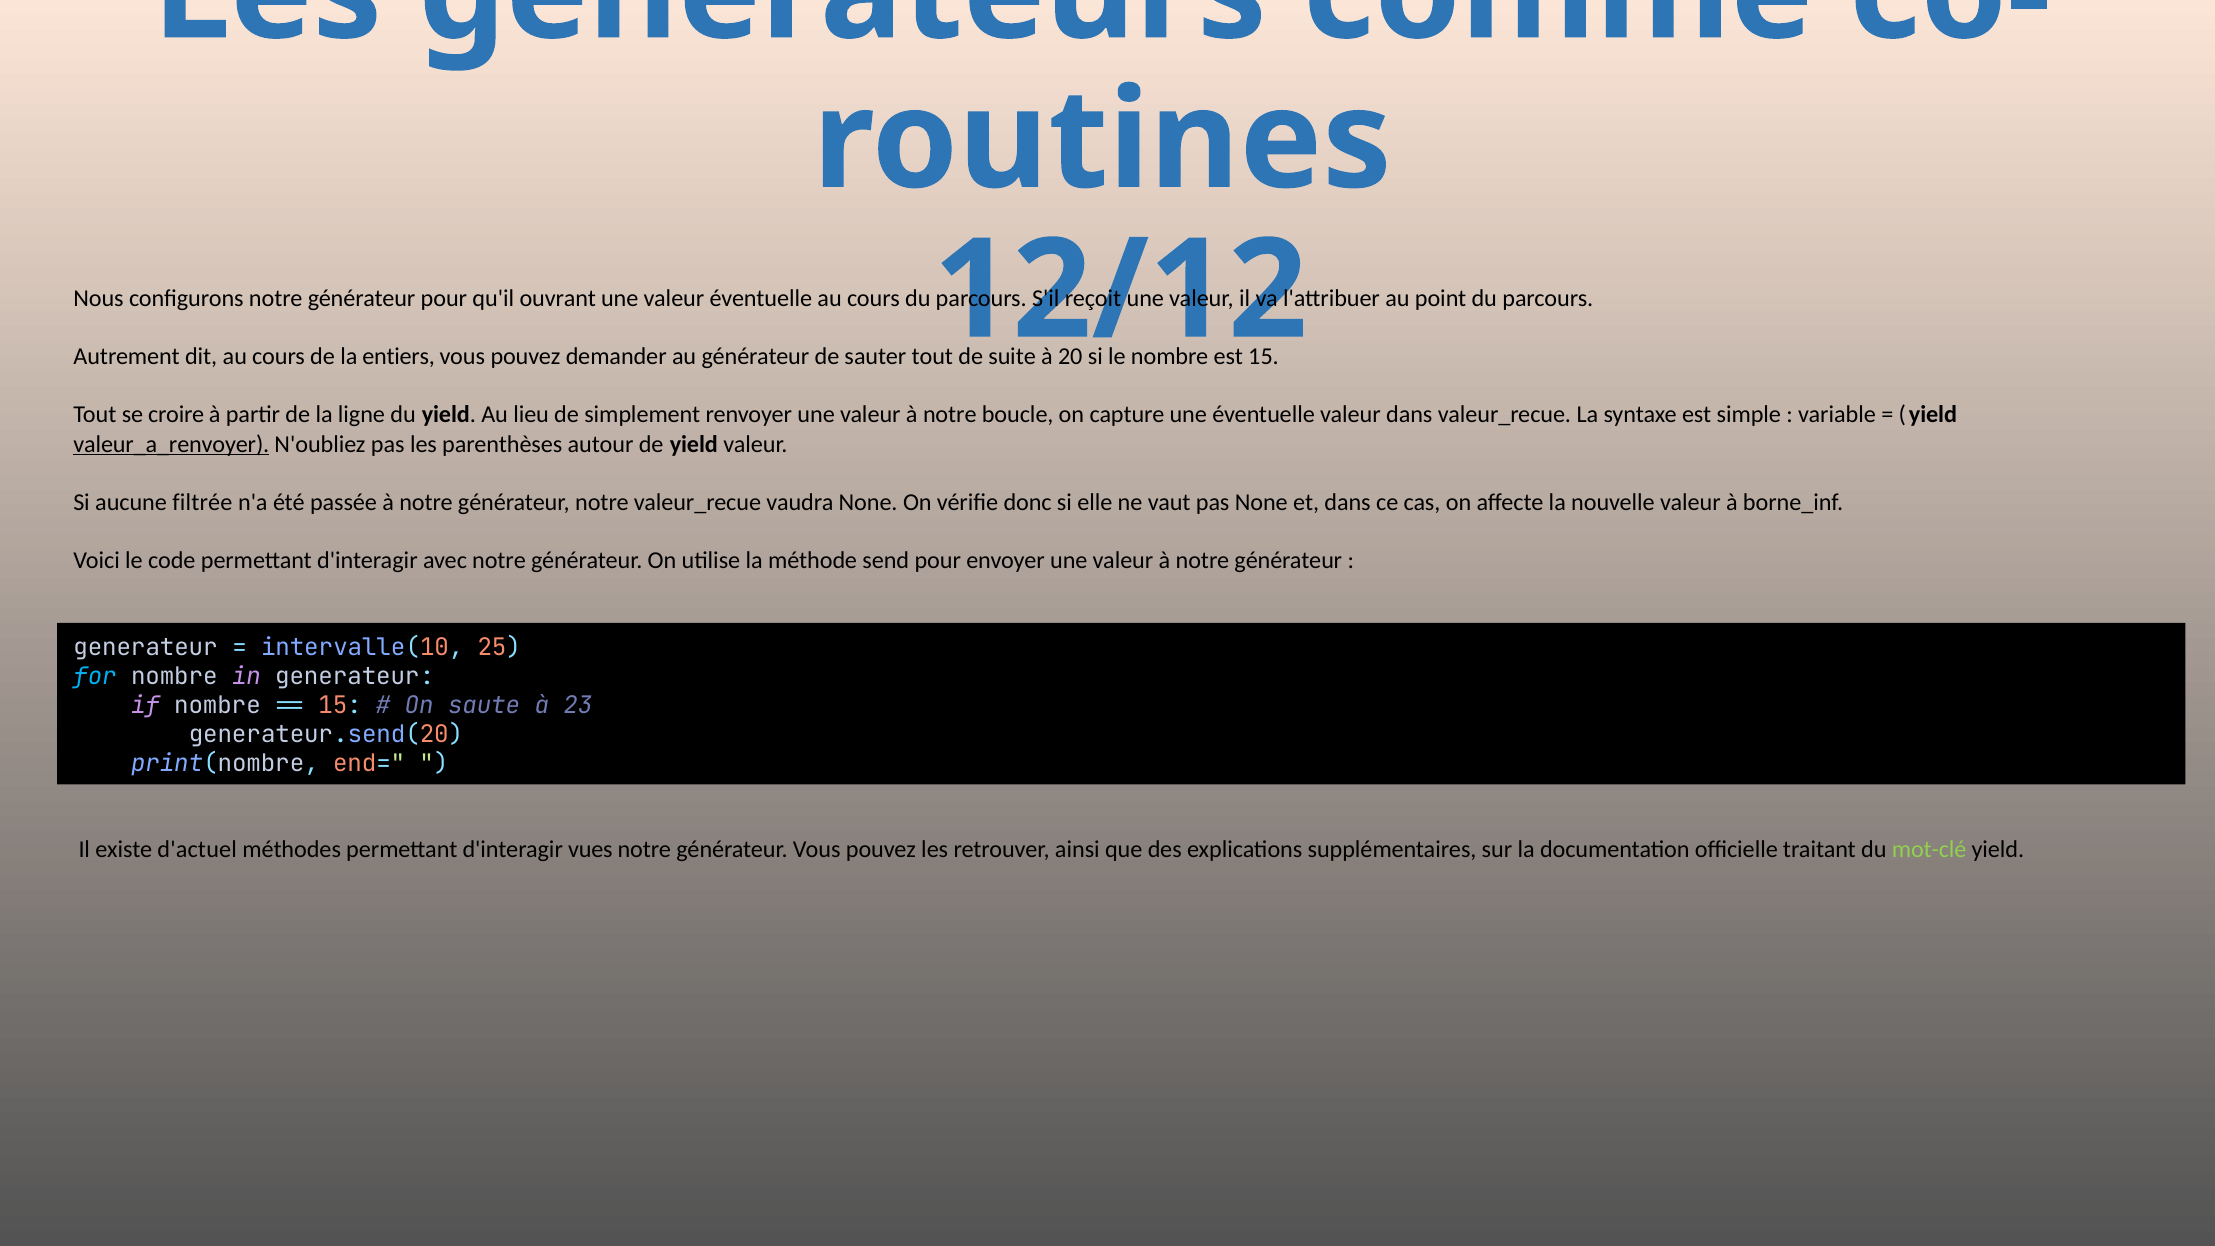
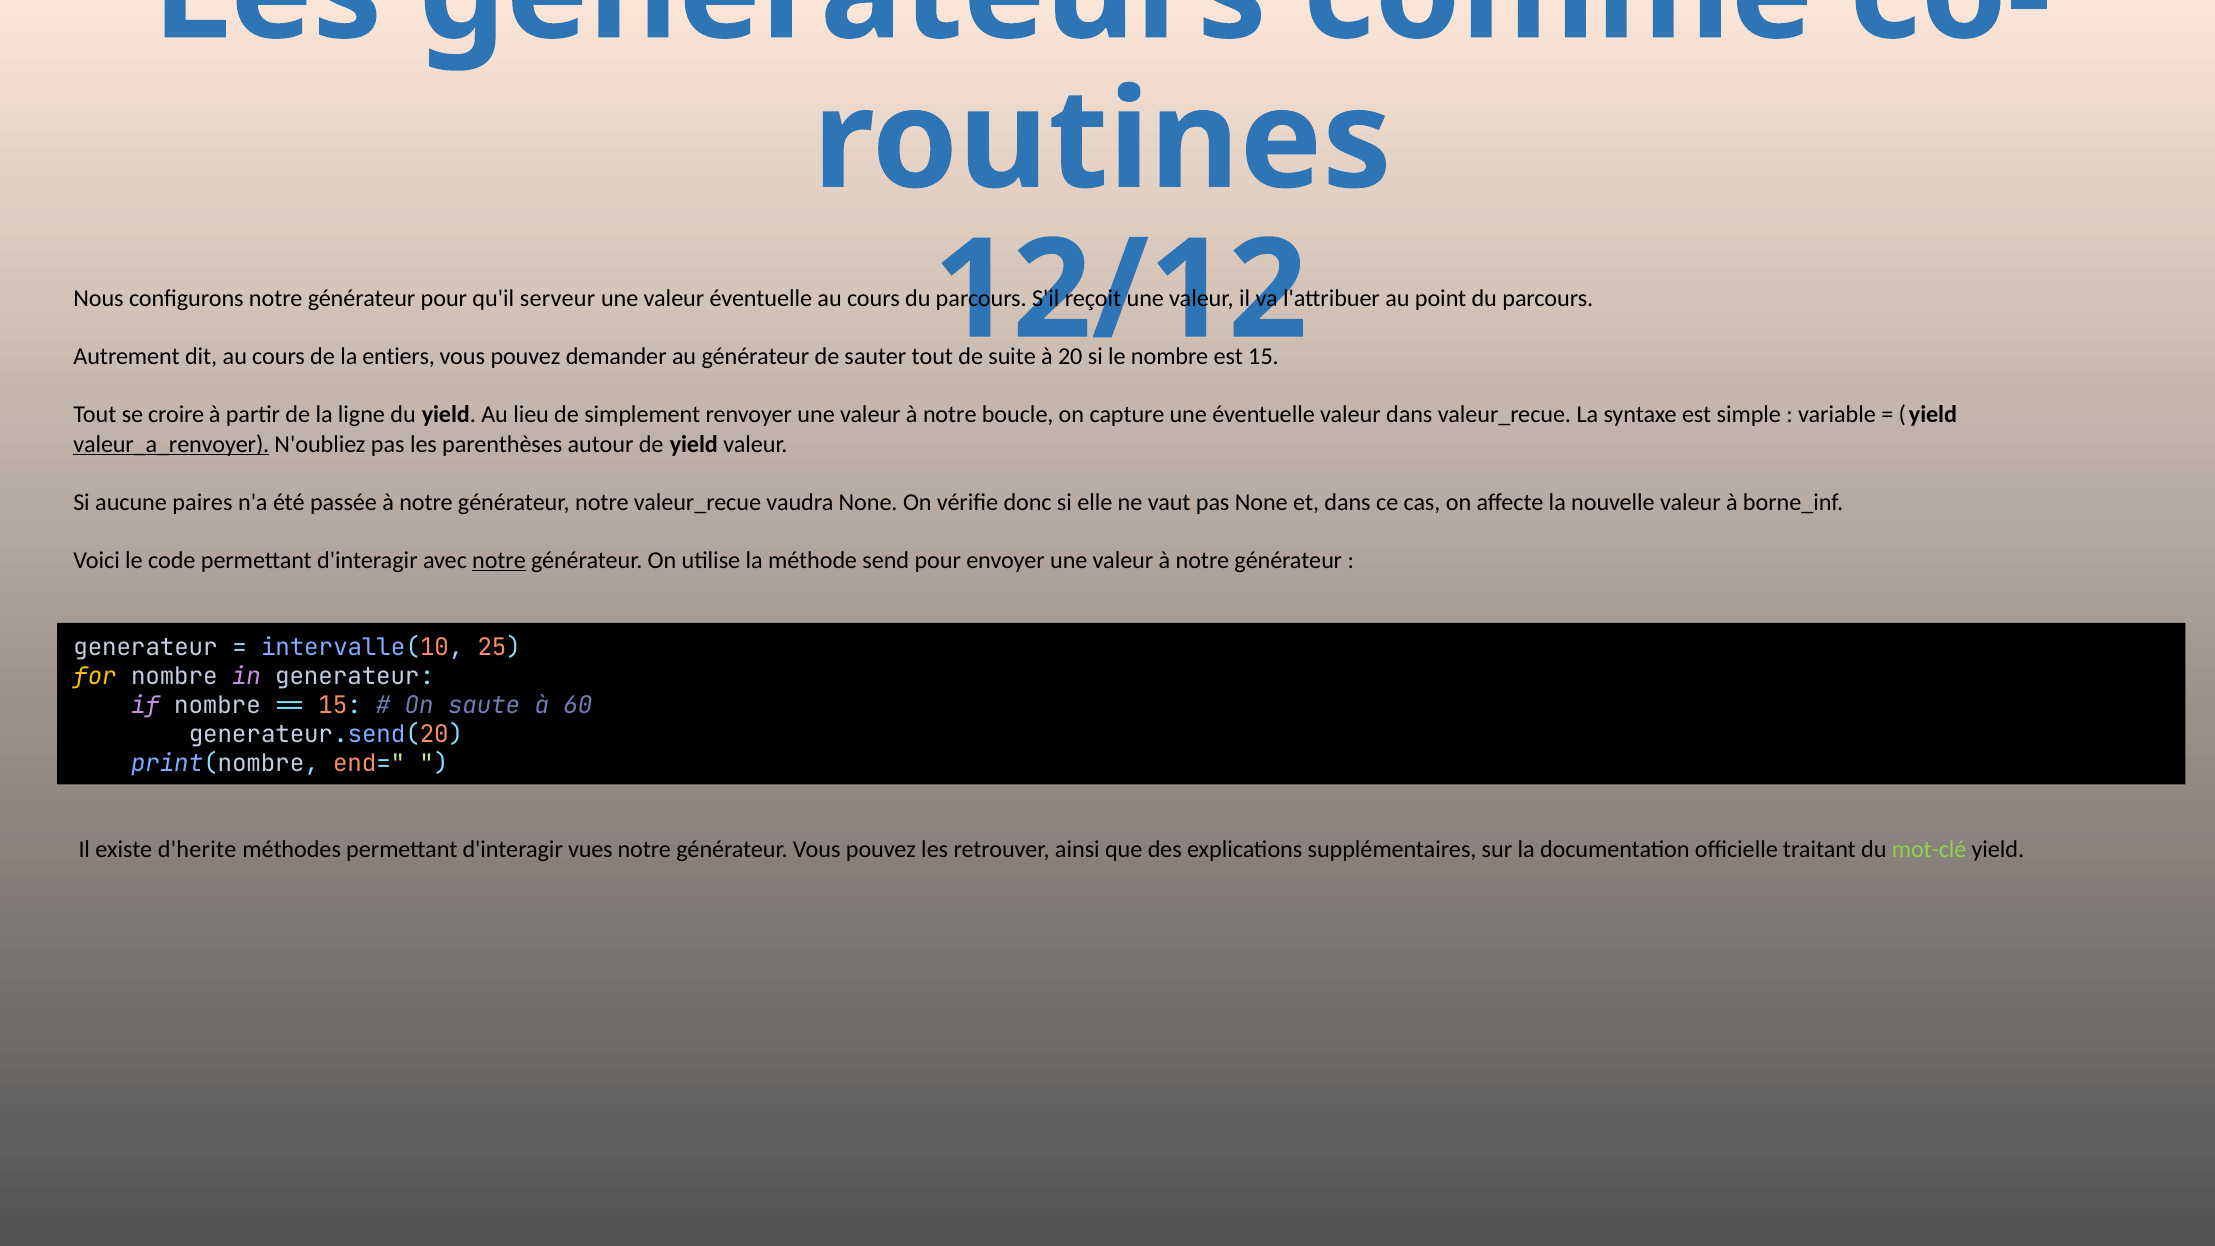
ouvrant: ouvrant -> serveur
filtrée: filtrée -> paires
notre at (499, 560) underline: none -> present
for colour: light blue -> yellow
23: 23 -> 60
d'actuel: d'actuel -> d'herite
